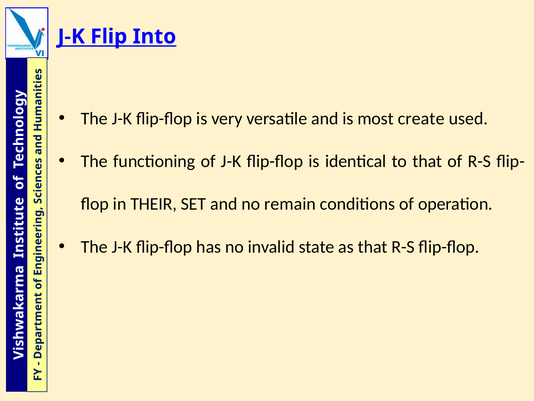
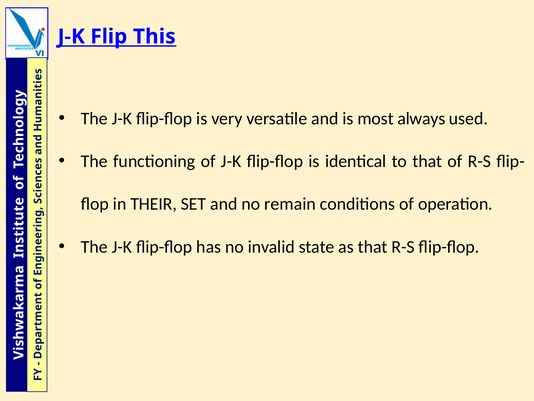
Into: Into -> This
create: create -> always
